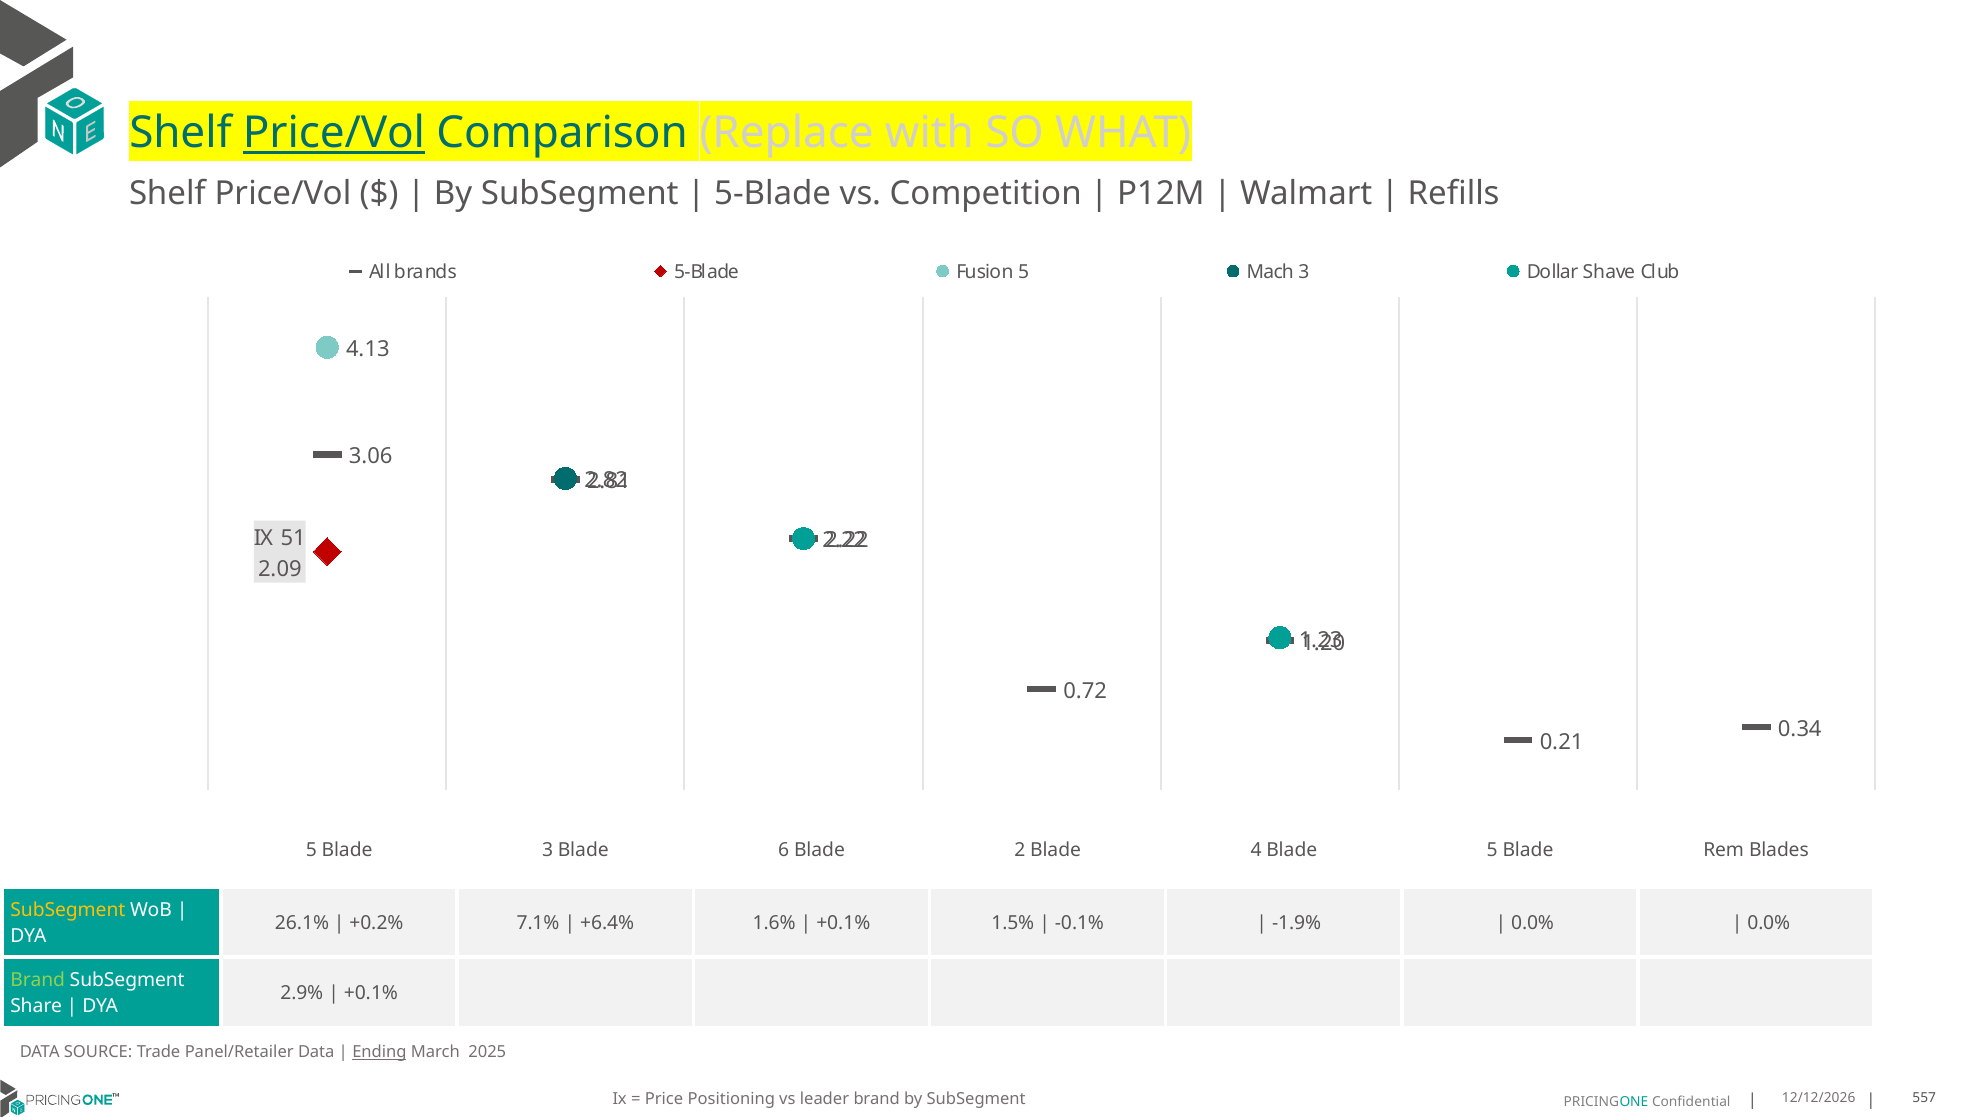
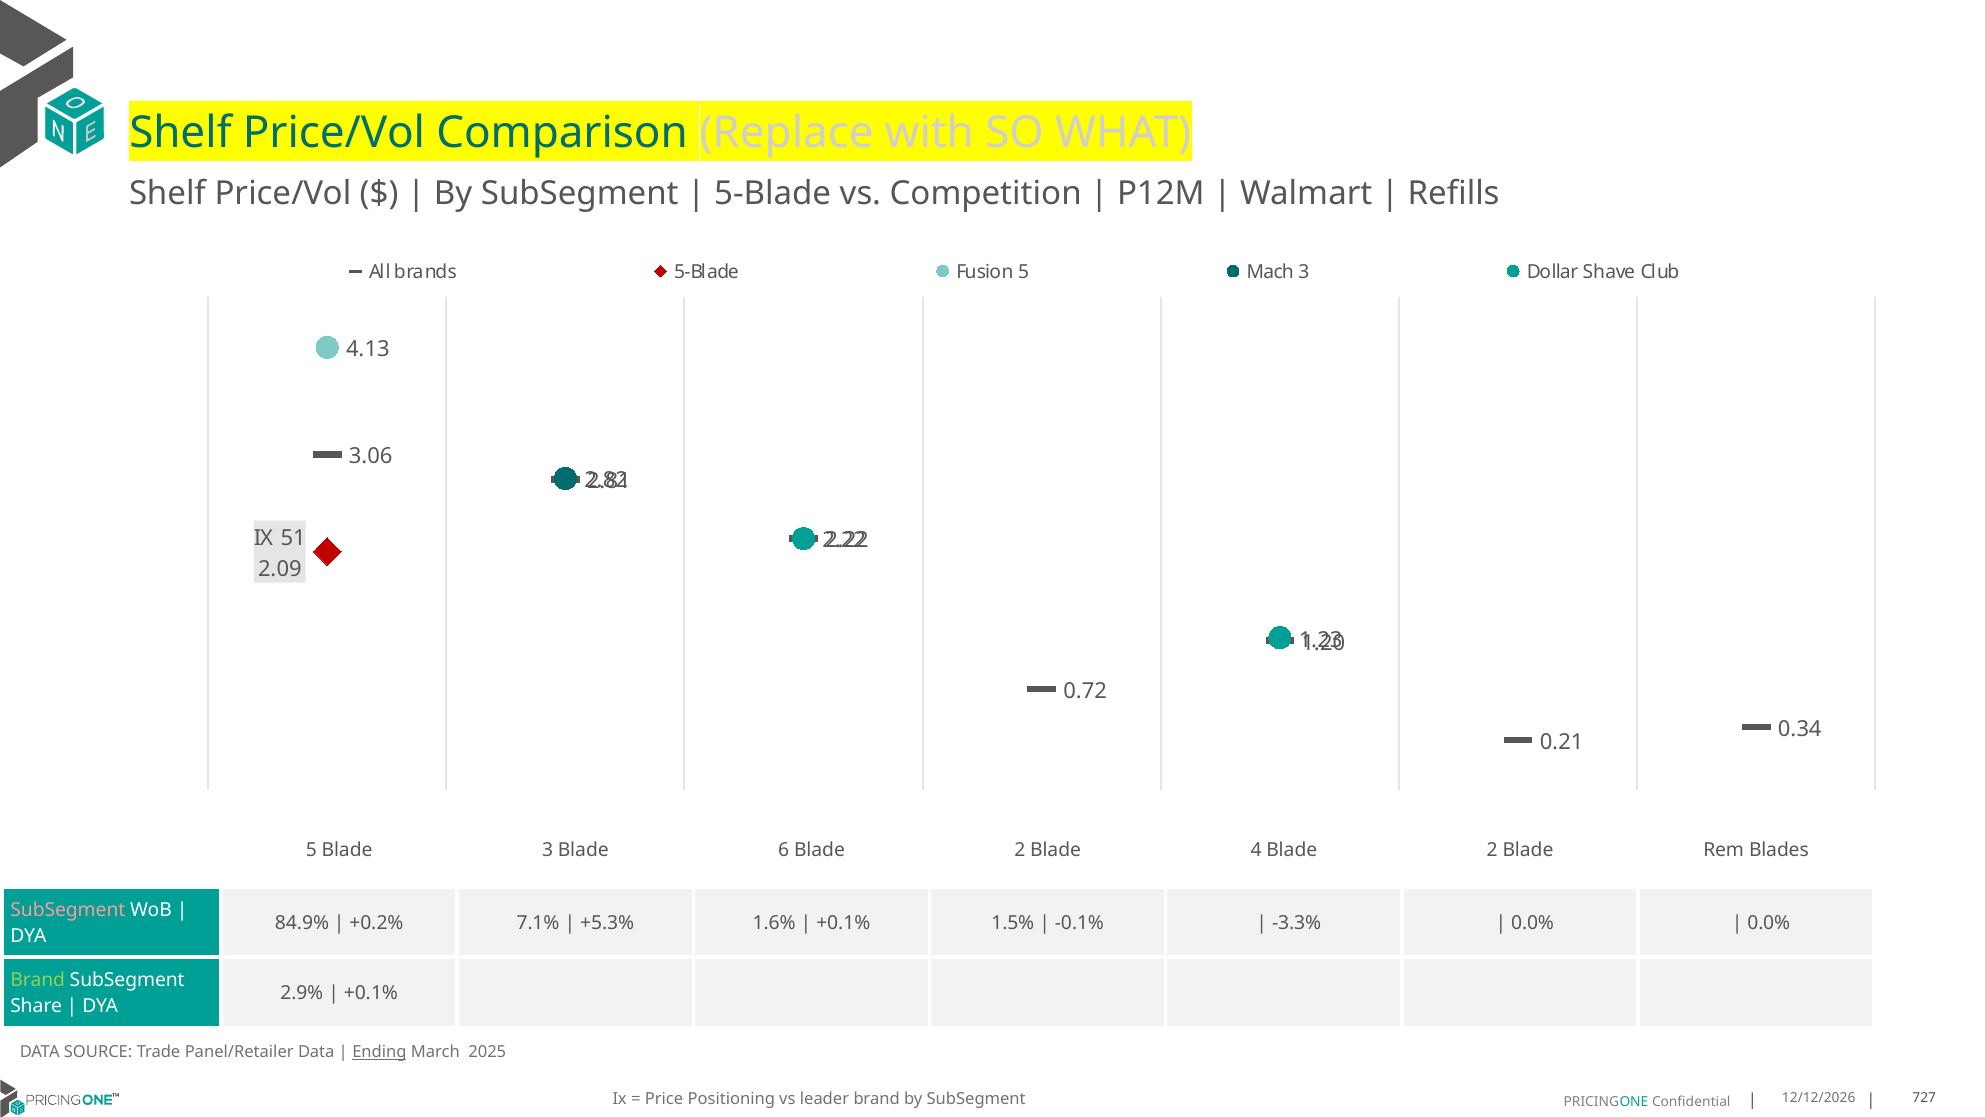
Price/Vol at (334, 133) underline: present -> none
4 Blade 5: 5 -> 2
SubSegment at (68, 910) colour: yellow -> pink
26.1%: 26.1% -> 84.9%
+6.4%: +6.4% -> +5.3%
-1.9%: -1.9% -> -3.3%
557: 557 -> 727
